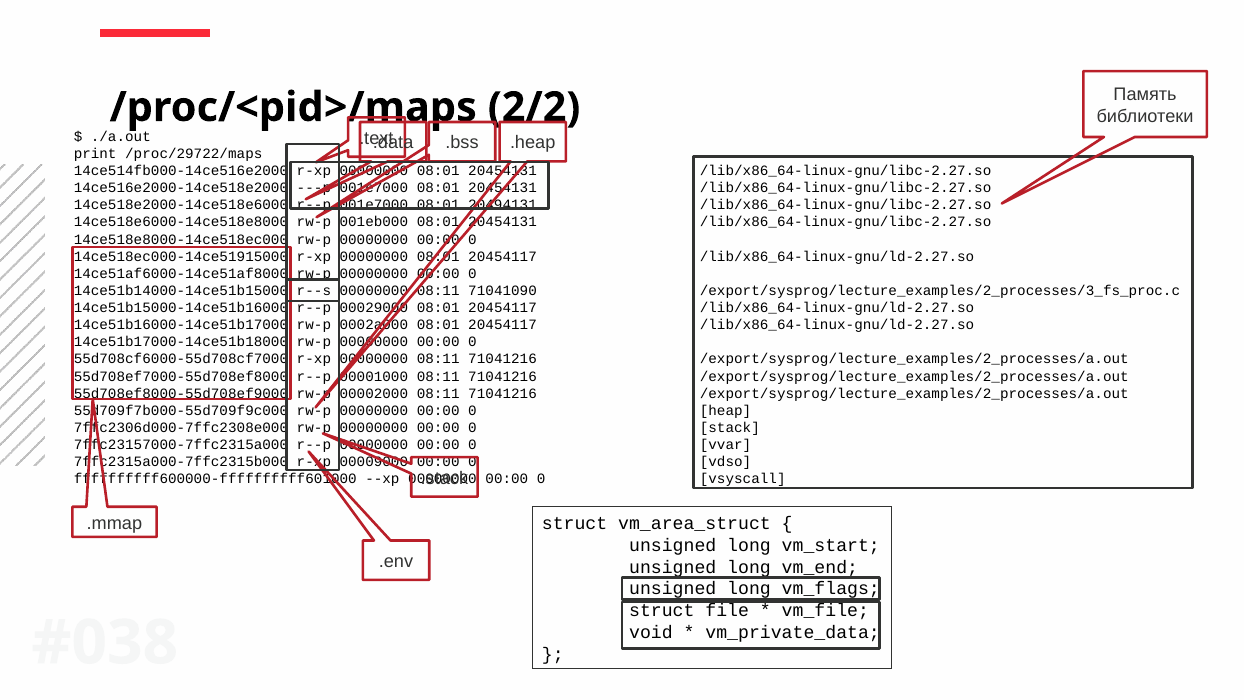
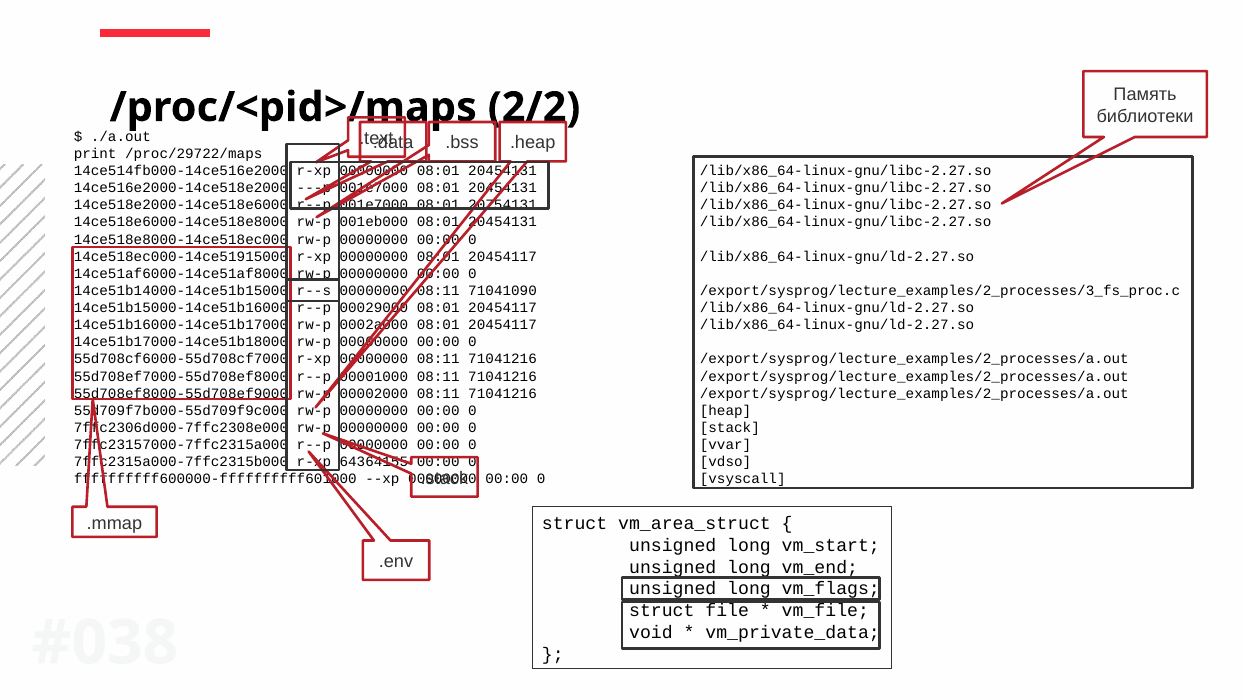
20494131: 20494131 -> 20754131
00009000: 00009000 -> 64364155
